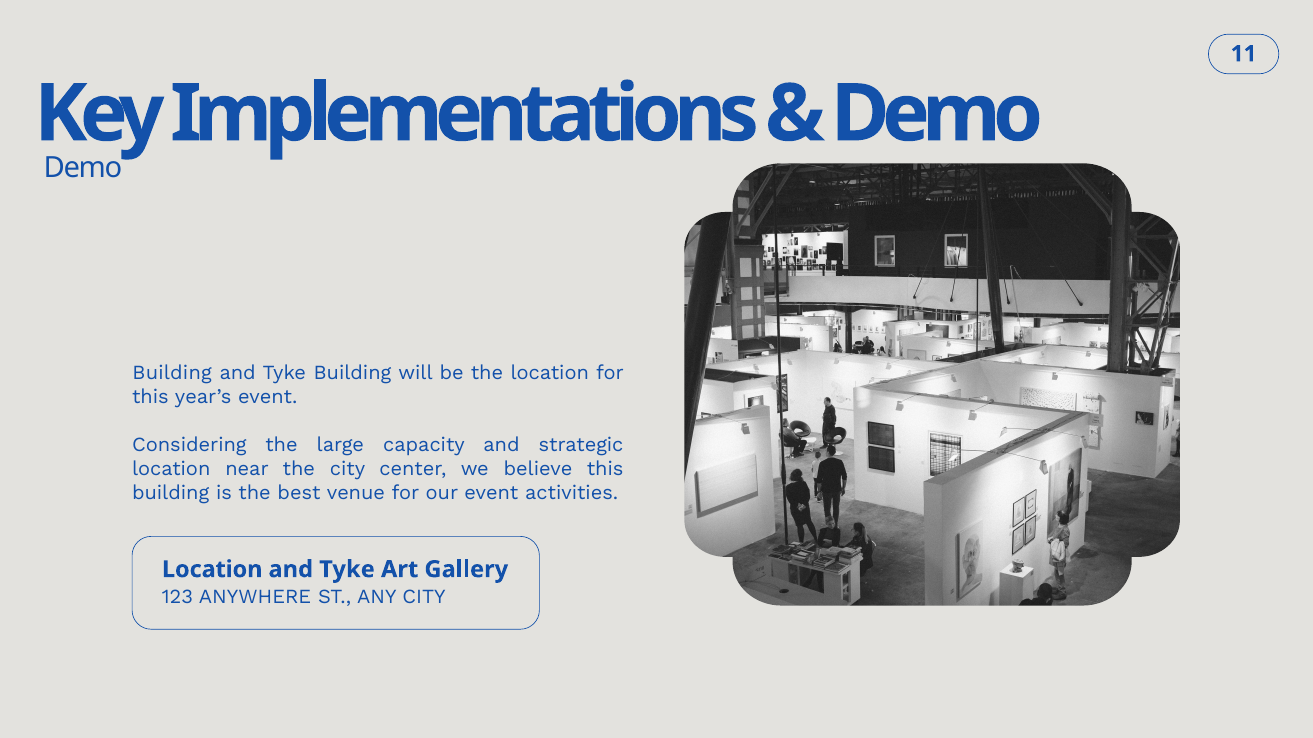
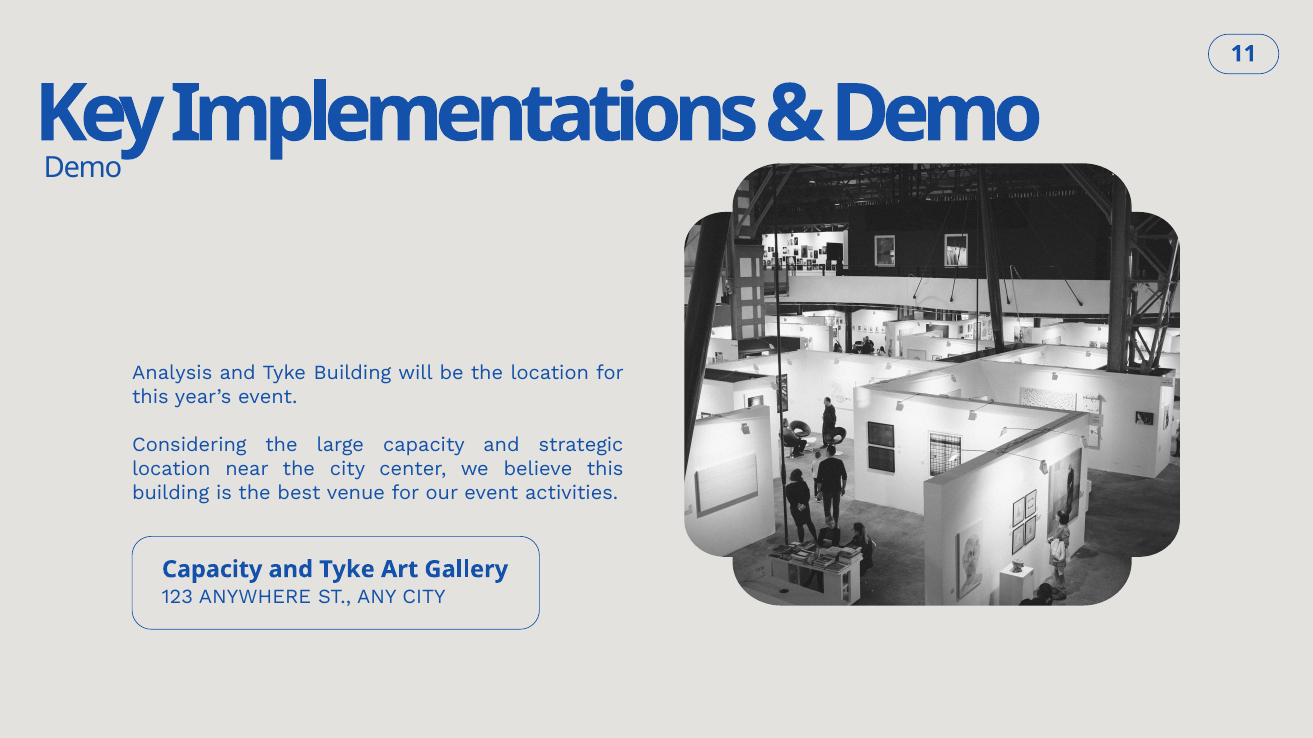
Building at (172, 373): Building -> Analysis
Location at (212, 570): Location -> Capacity
